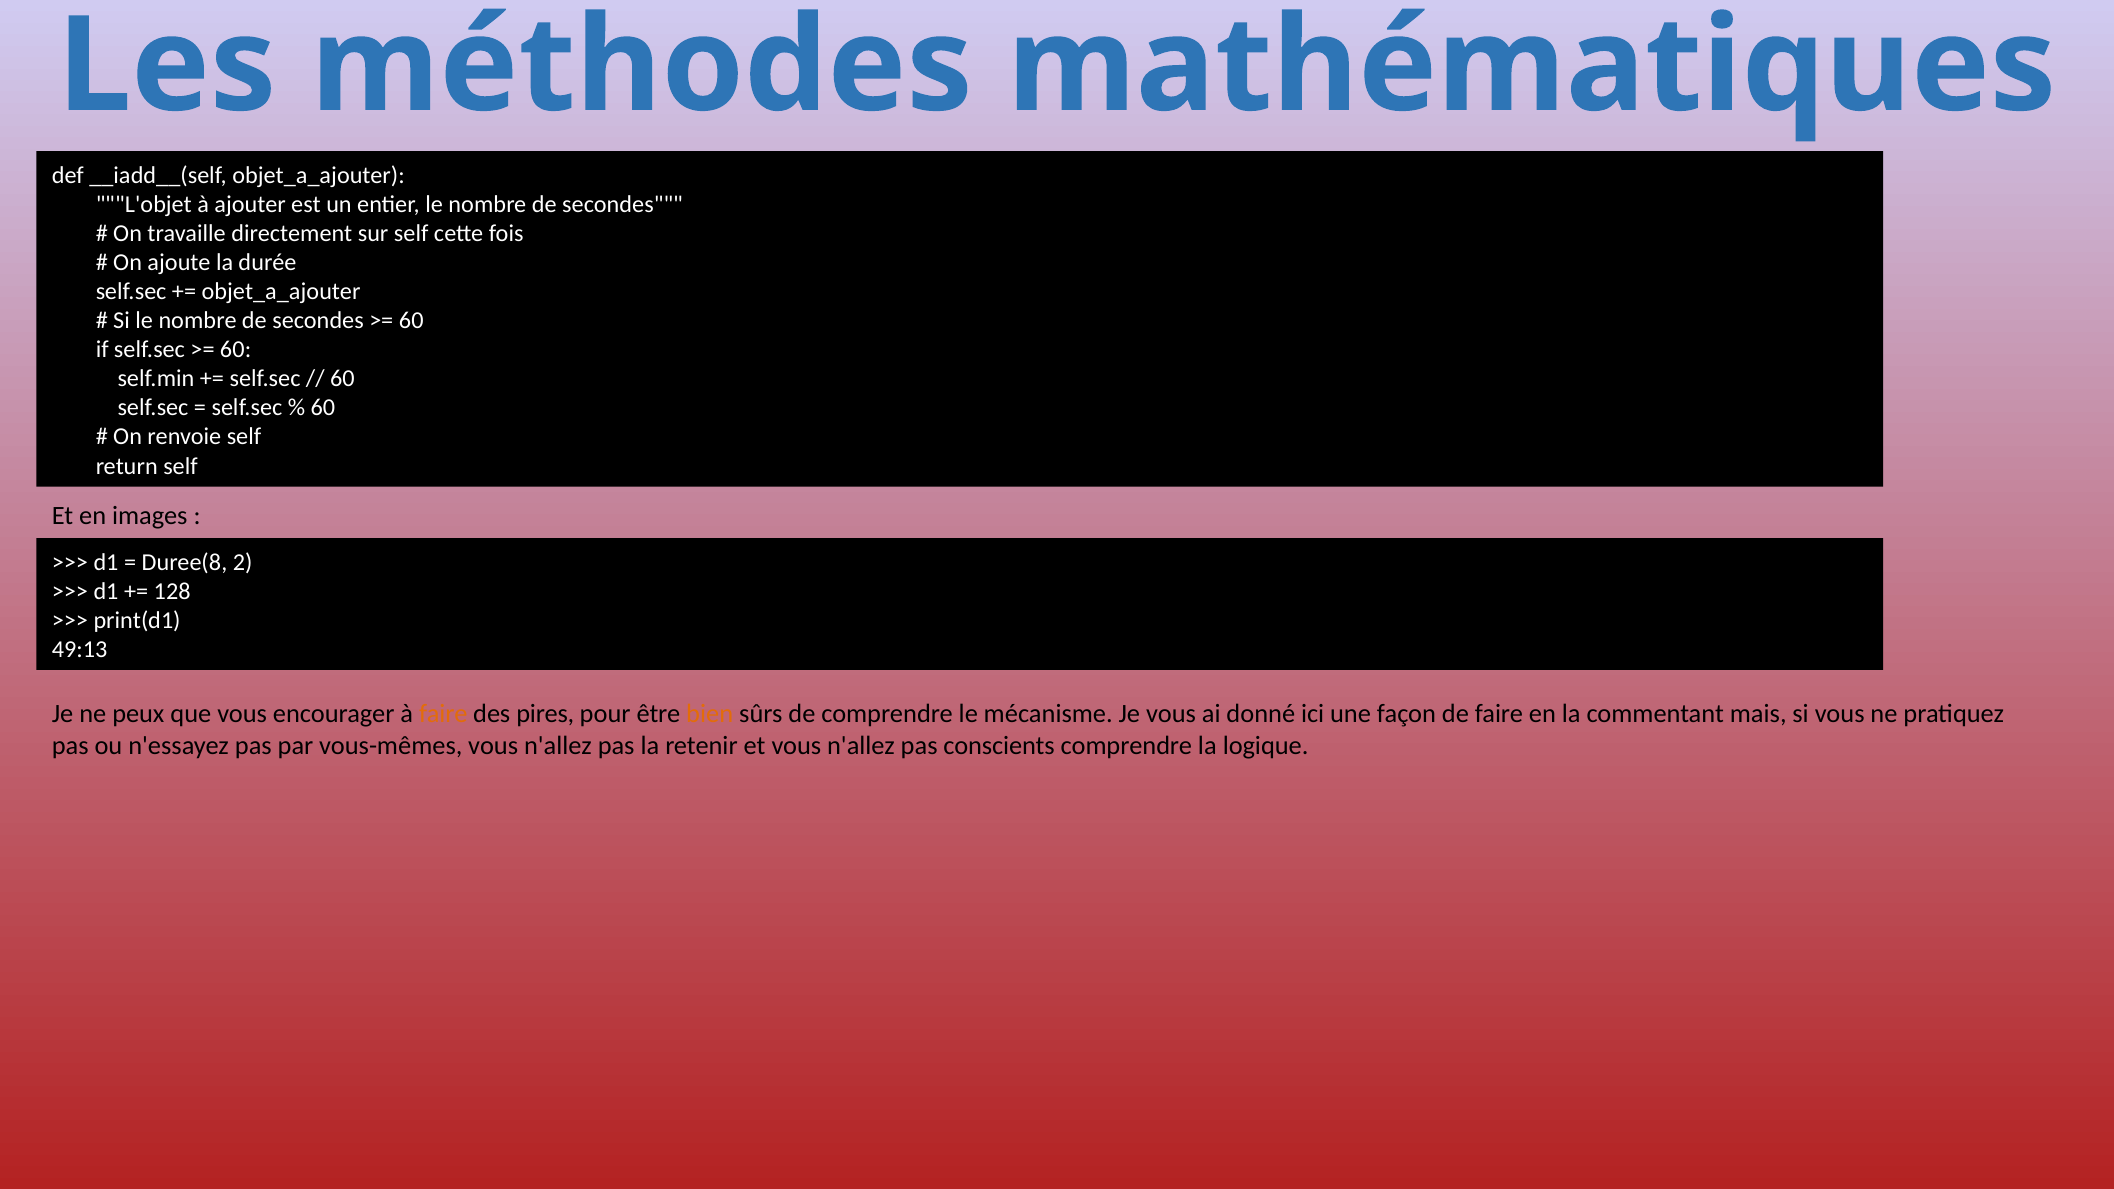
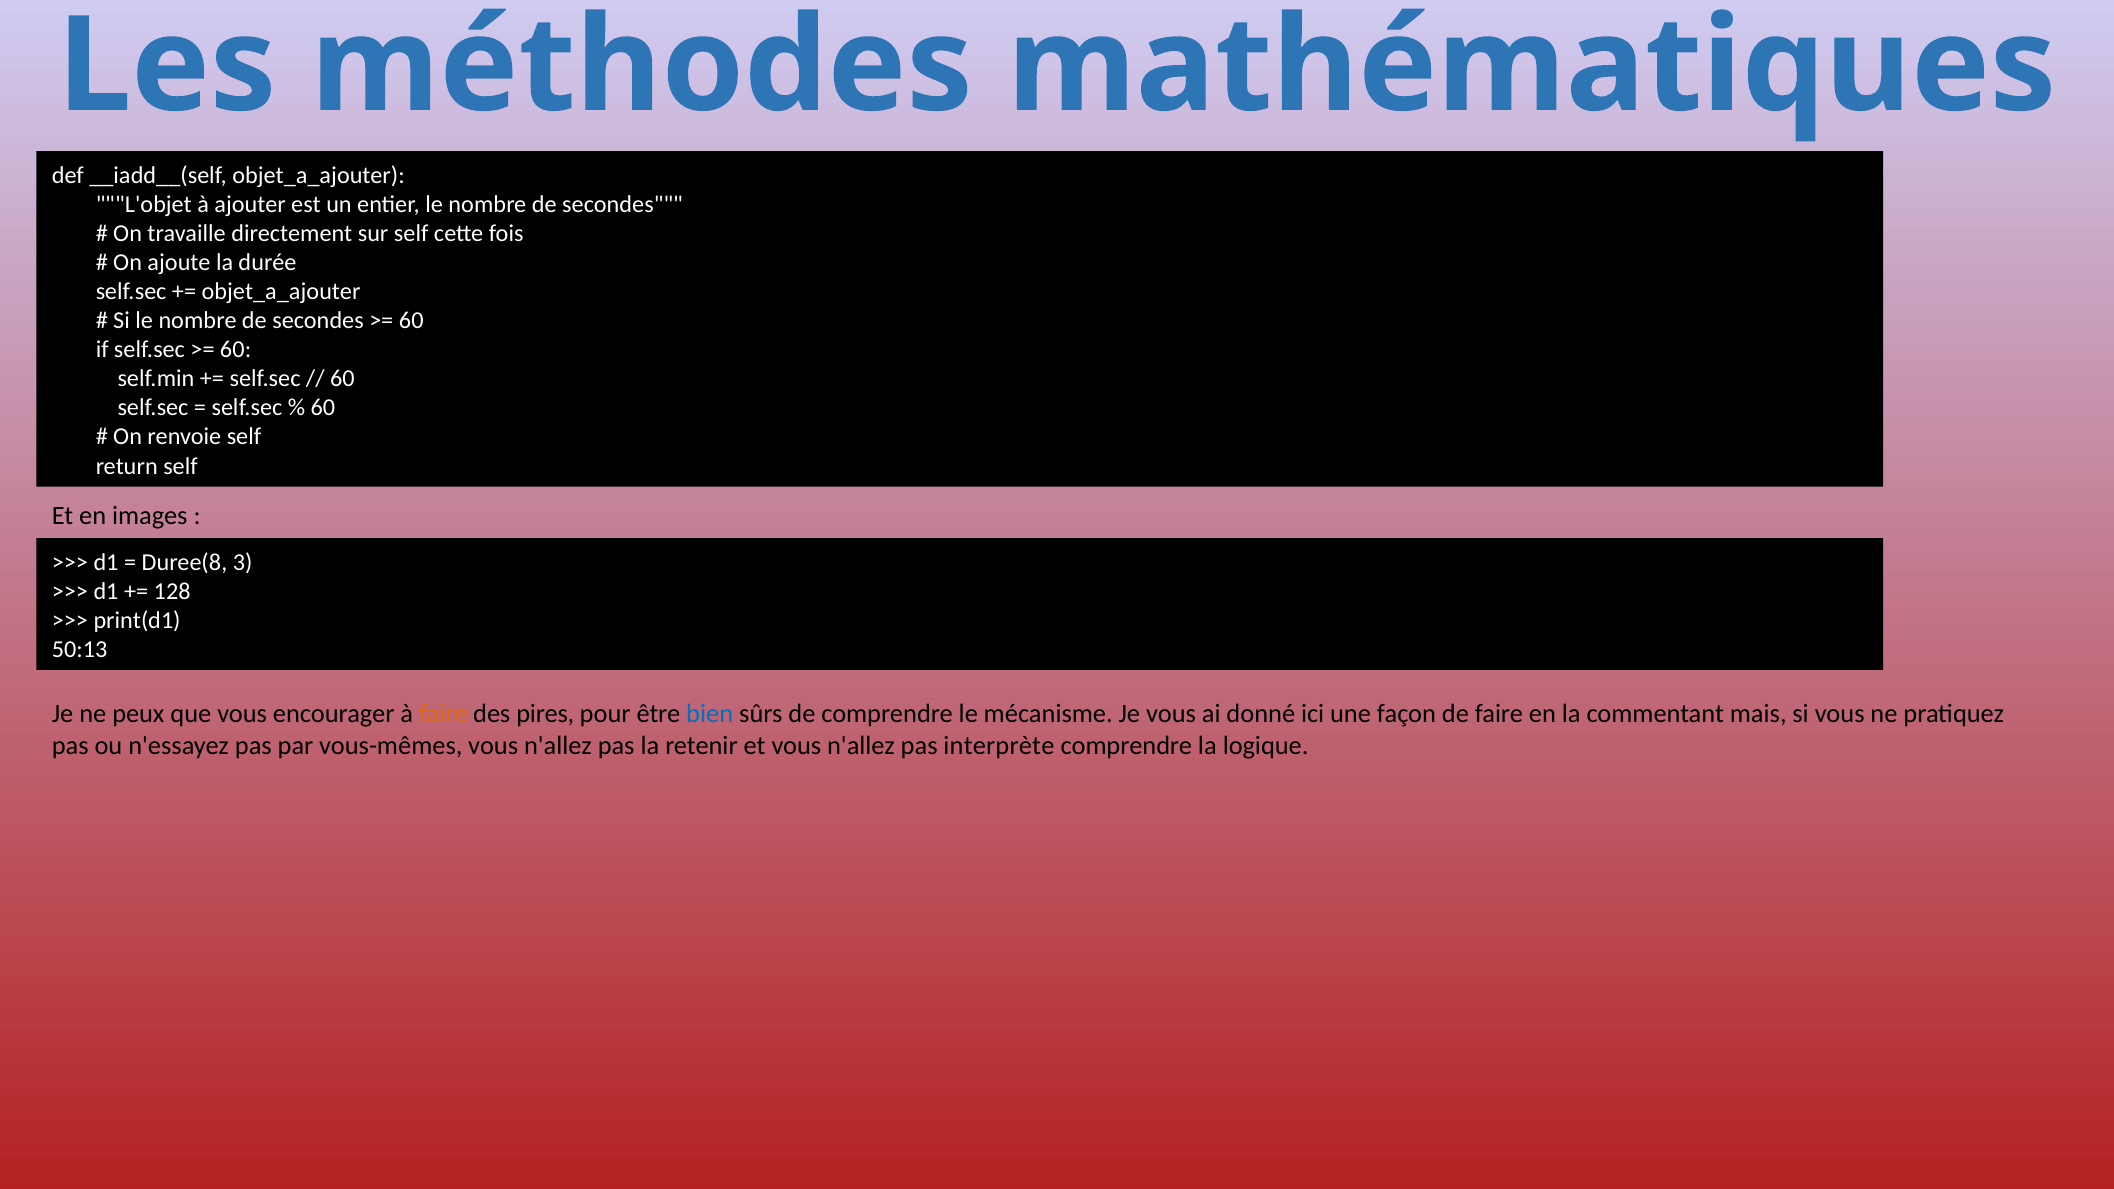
2: 2 -> 3
49:13: 49:13 -> 50:13
bien colour: orange -> blue
conscients: conscients -> interprète
